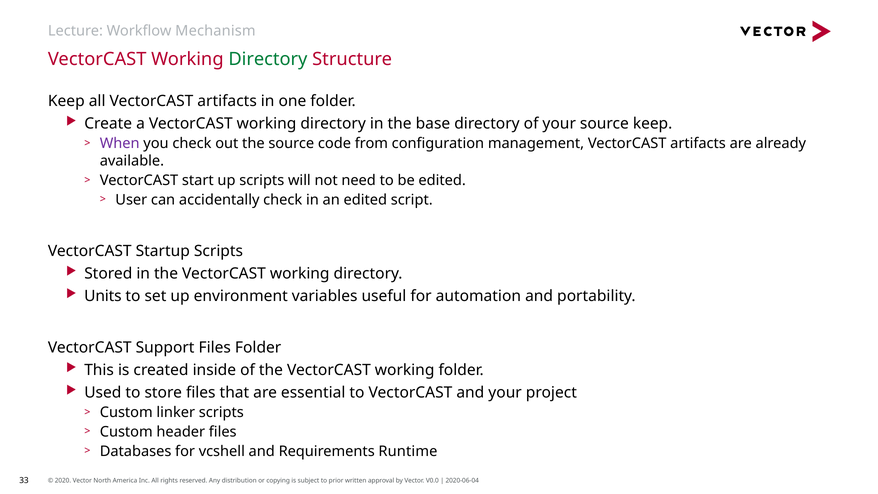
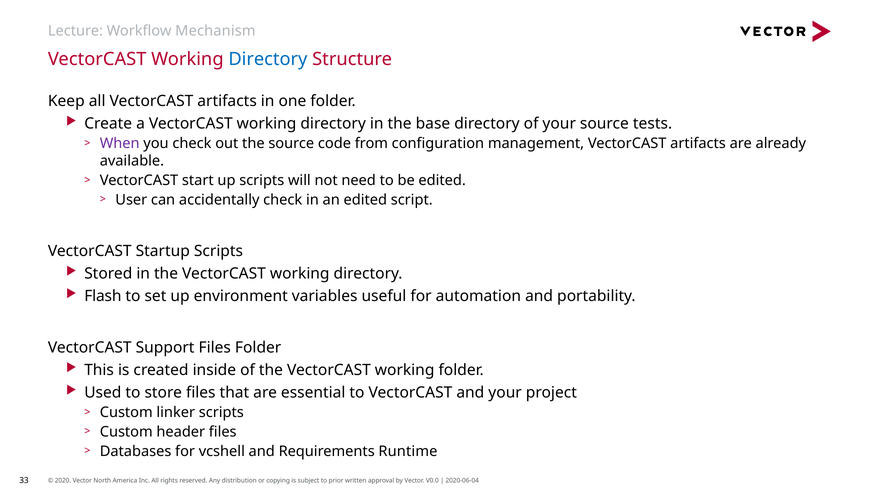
Directory at (268, 59) colour: green -> blue
source keep: keep -> tests
Units: Units -> Flash
